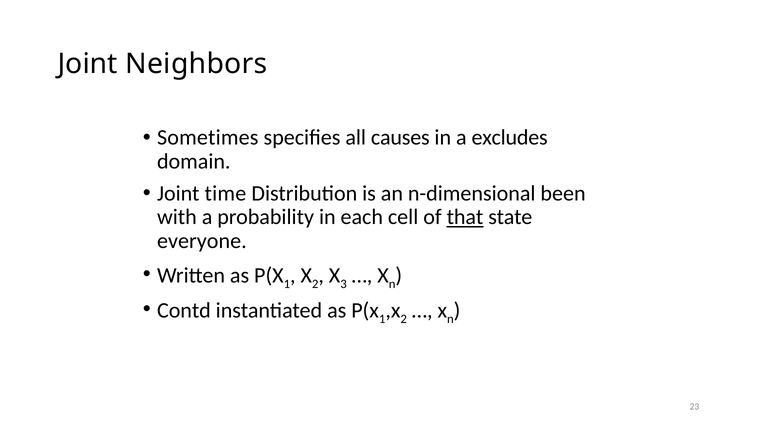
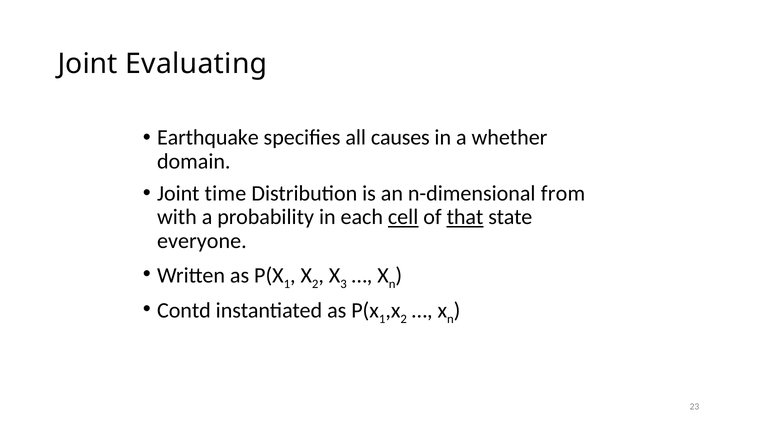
Neighbors: Neighbors -> Evaluating
Sometimes: Sometimes -> Earthquake
excludes: excludes -> whether
been: been -> from
cell underline: none -> present
